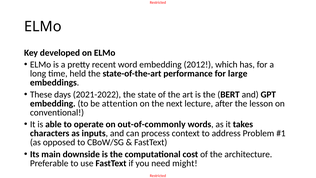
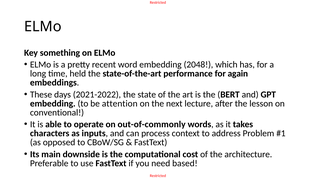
developed: developed -> something
2012: 2012 -> 2048
large: large -> again
might: might -> based
